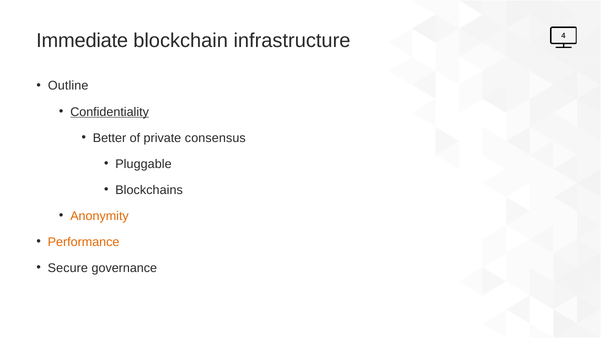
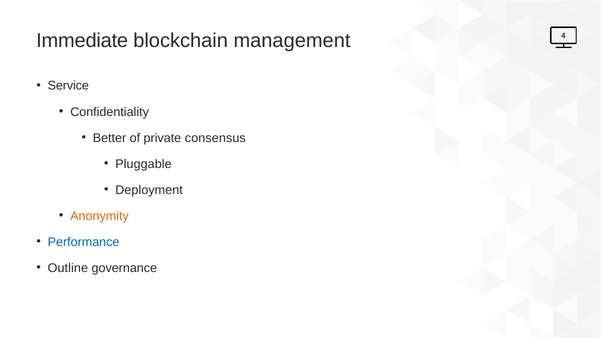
infrastructure: infrastructure -> management
Outline: Outline -> Service
Confidentiality underline: present -> none
Blockchains: Blockchains -> Deployment
Performance colour: orange -> blue
Secure: Secure -> Outline
